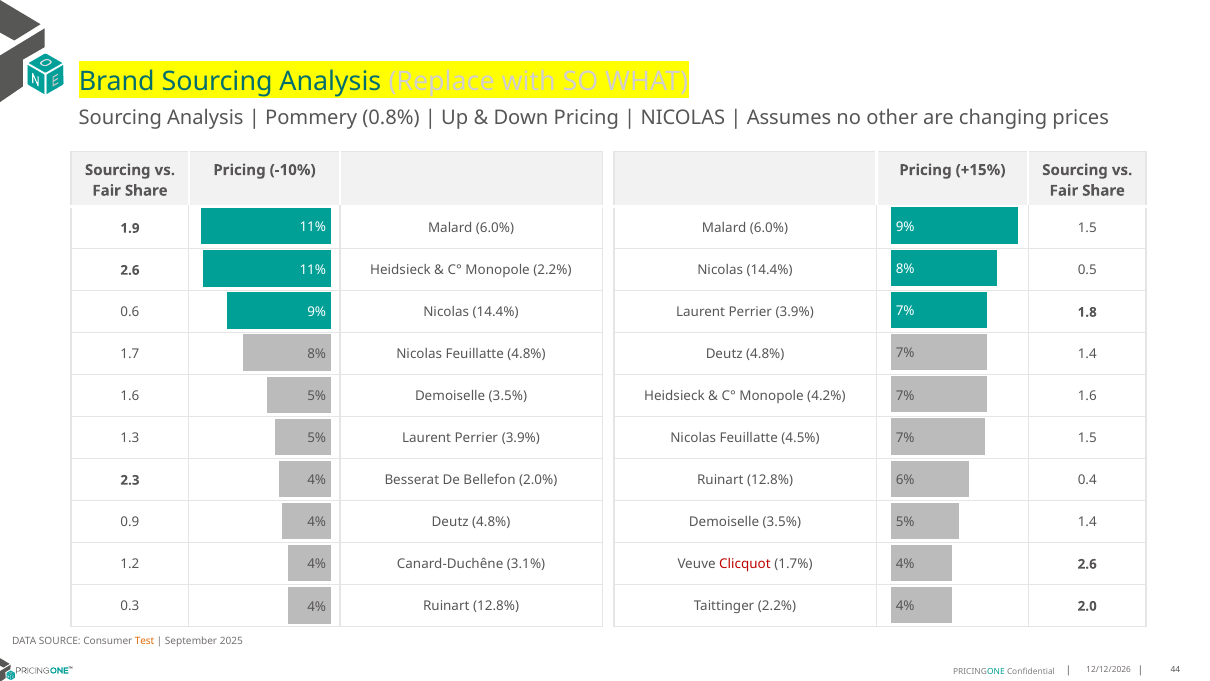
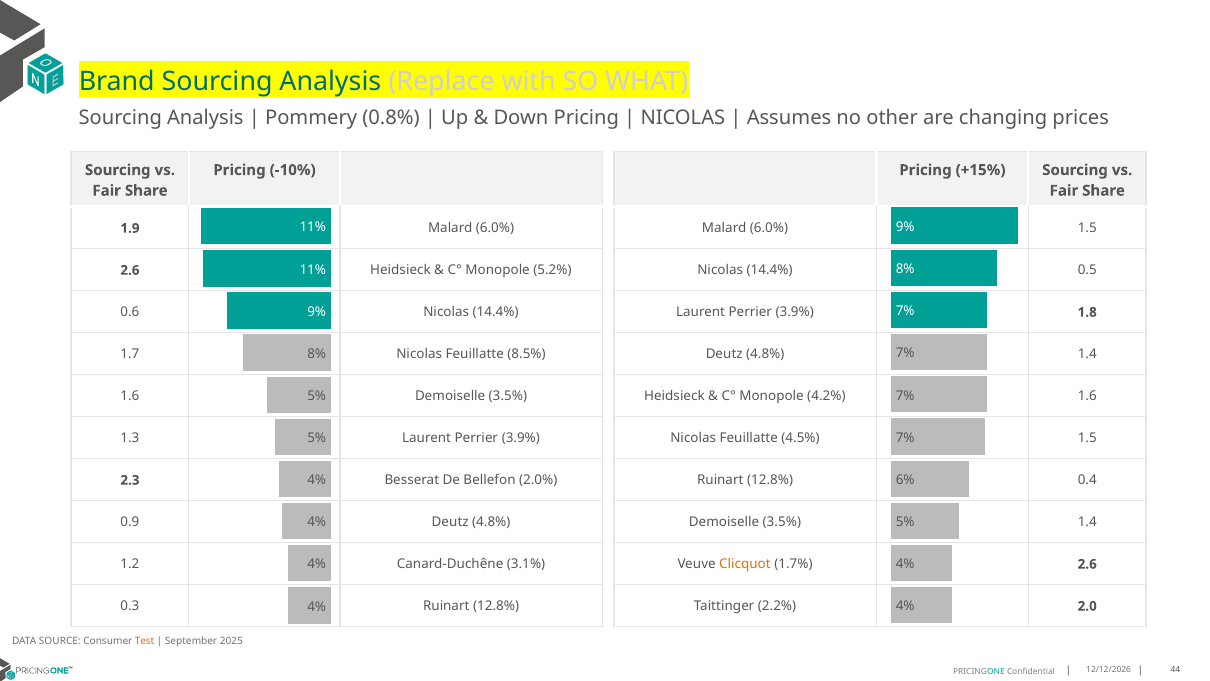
Monopole 2.2%: 2.2% -> 5.2%
Feuillatte 4.8%: 4.8% -> 8.5%
Clicquot colour: red -> orange
